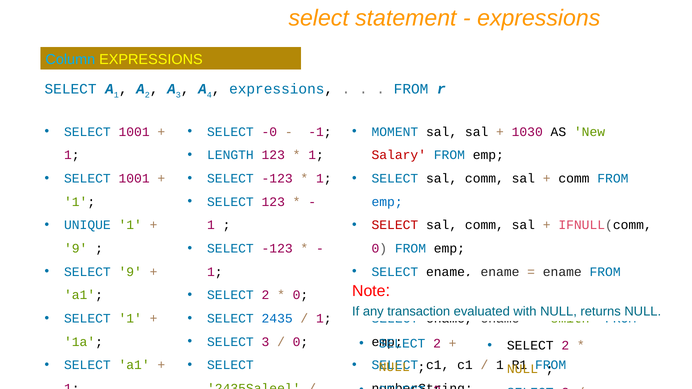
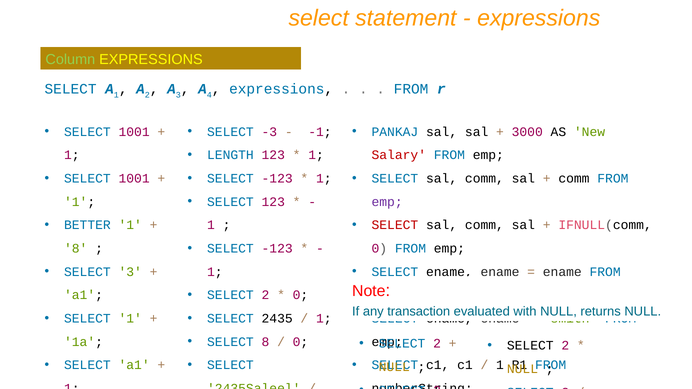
Column colour: light blue -> light green
MOMENT: MOMENT -> PANKAJ
1030: 1030 -> 3000
-0: -0 -> -3
emp at (387, 202) colour: blue -> purple
UNIQUE: UNIQUE -> BETTER
9 at (76, 249): 9 -> 8
SELECT 9: 9 -> 3
2435 colour: blue -> black
SELECT 3: 3 -> 8
